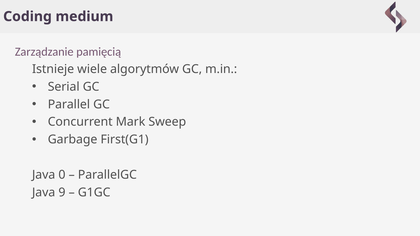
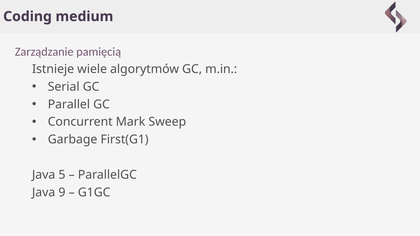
0: 0 -> 5
